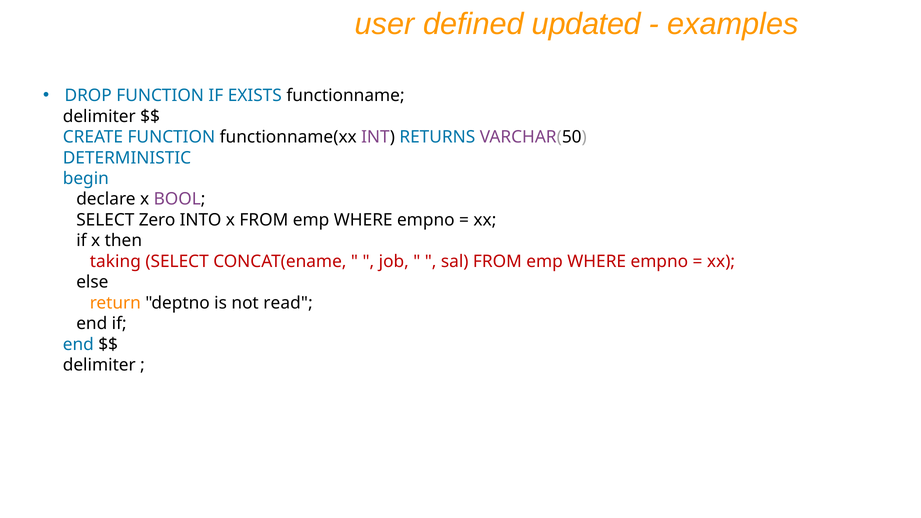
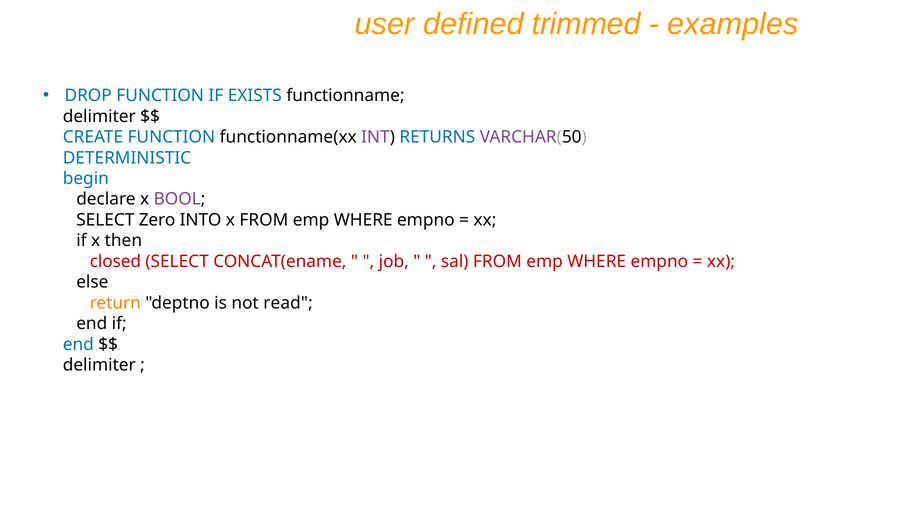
updated: updated -> trimmed
taking: taking -> closed
